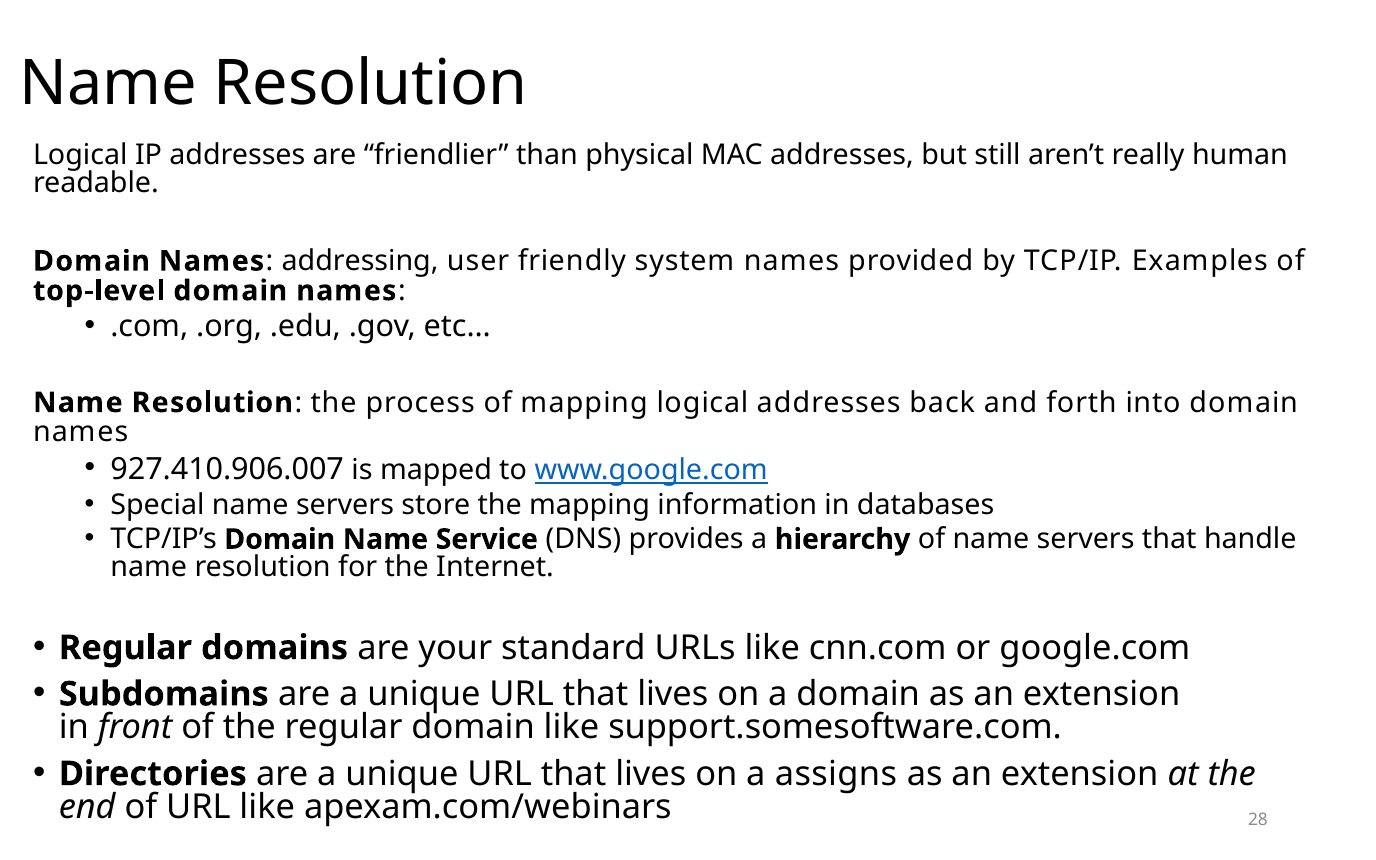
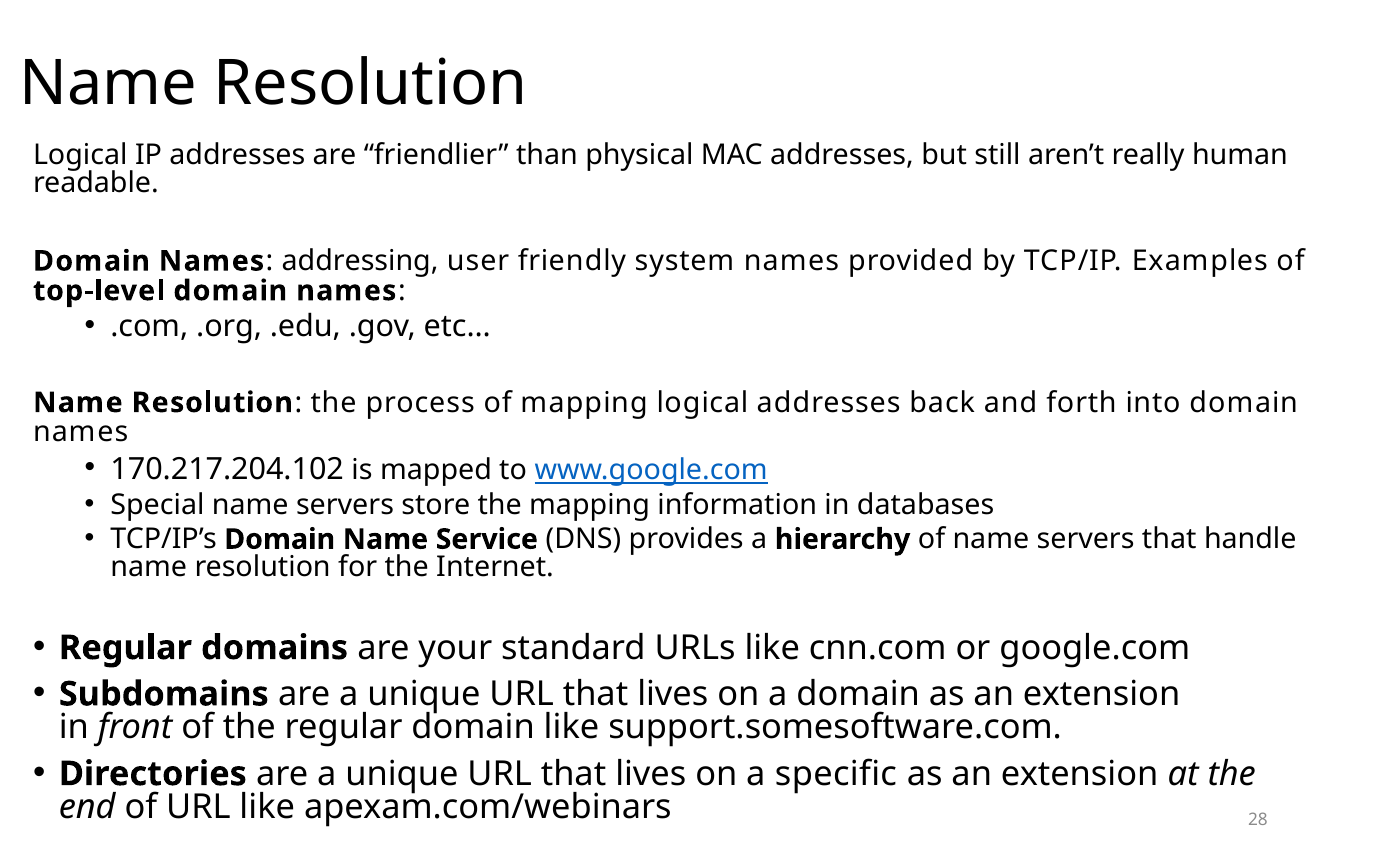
927.410.906.007: 927.410.906.007 -> 170.217.204.102
assigns: assigns -> specific
